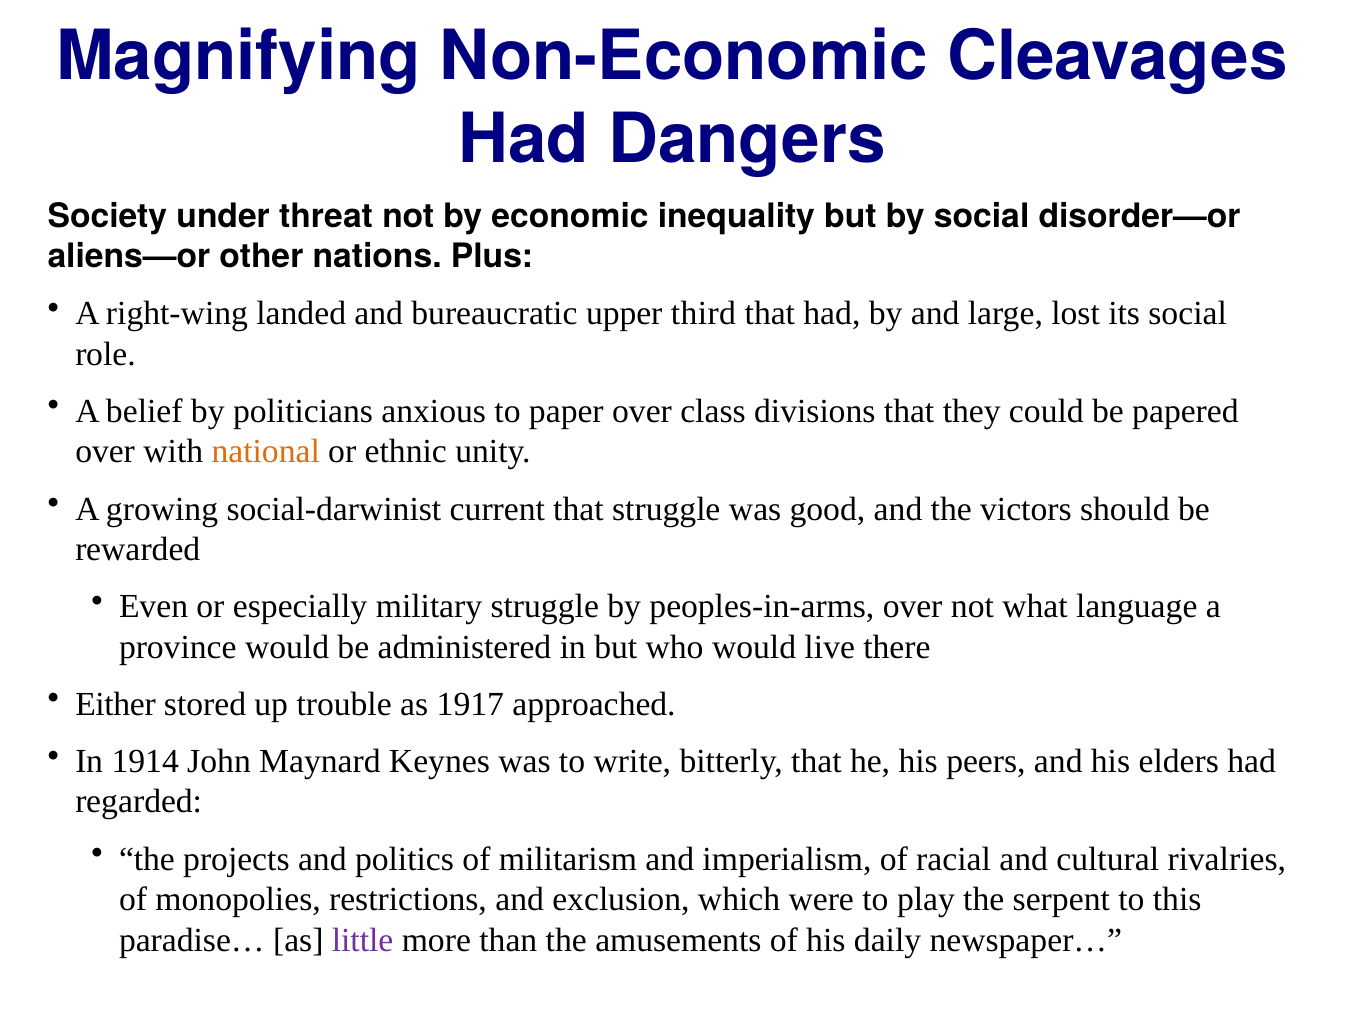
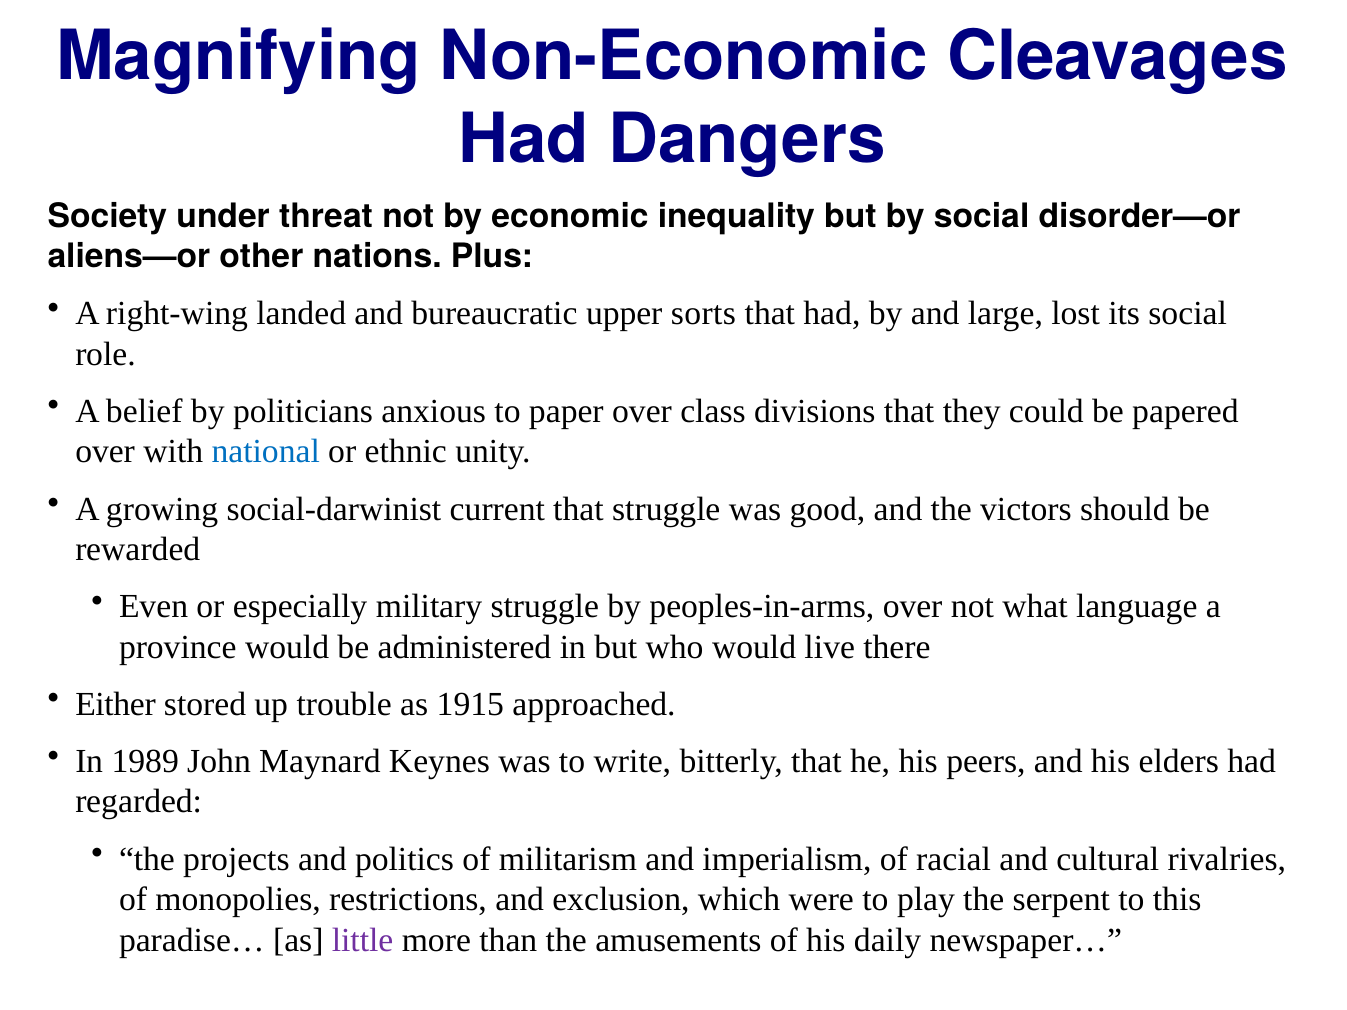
third: third -> sorts
national colour: orange -> blue
1917: 1917 -> 1915
1914: 1914 -> 1989
